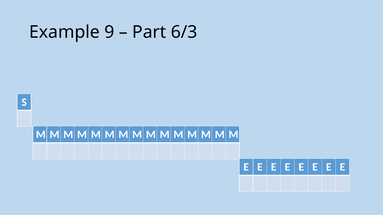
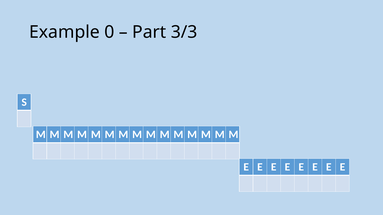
9: 9 -> 0
6/3: 6/3 -> 3/3
